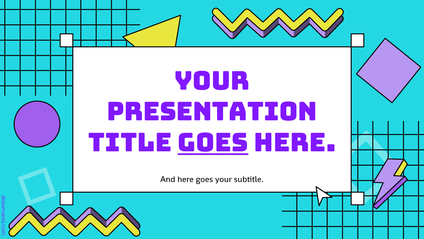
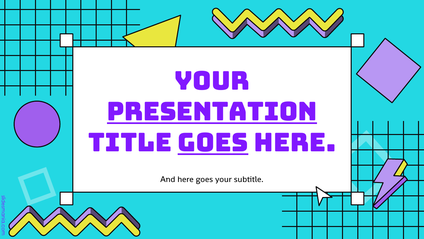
presentation underline: none -> present
